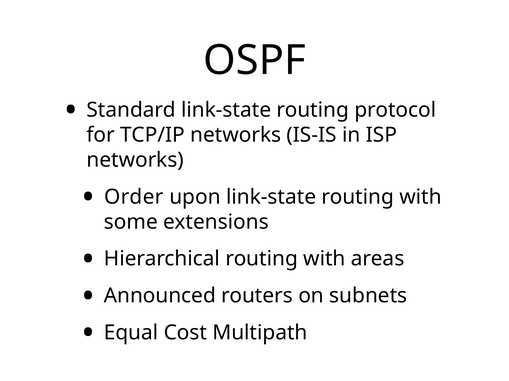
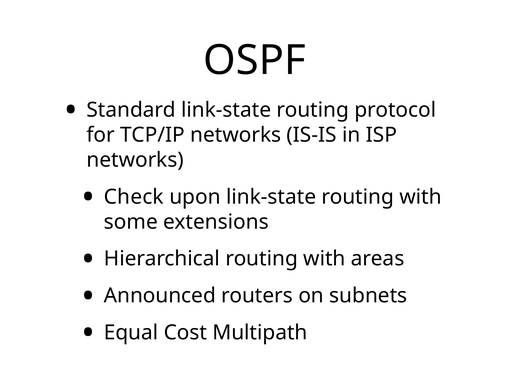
Order: Order -> Check
